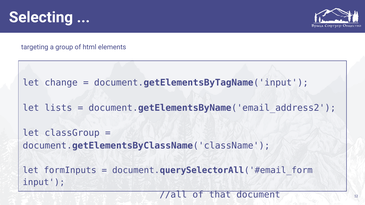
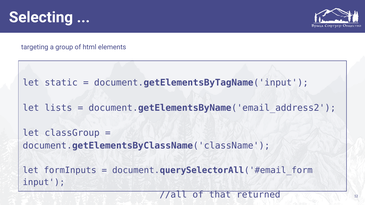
change: change -> static
document: document -> returned
